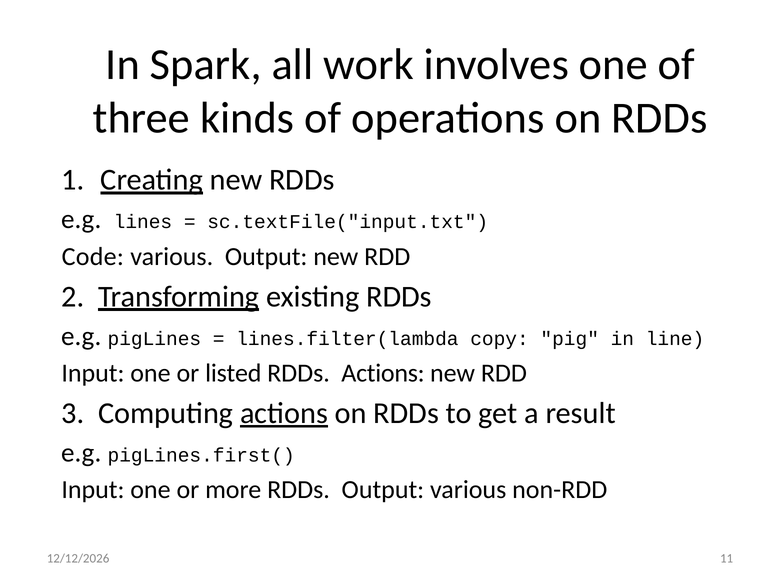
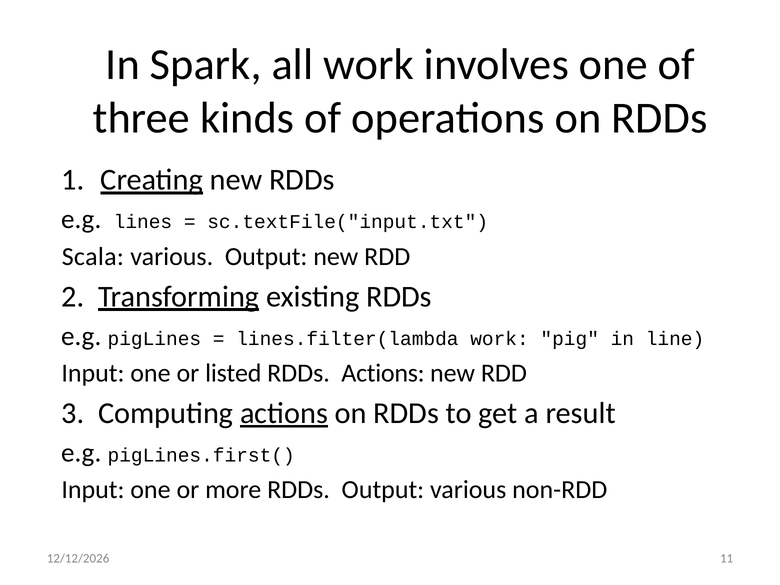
Code: Code -> Scala
lines.filter(lambda copy: copy -> work
